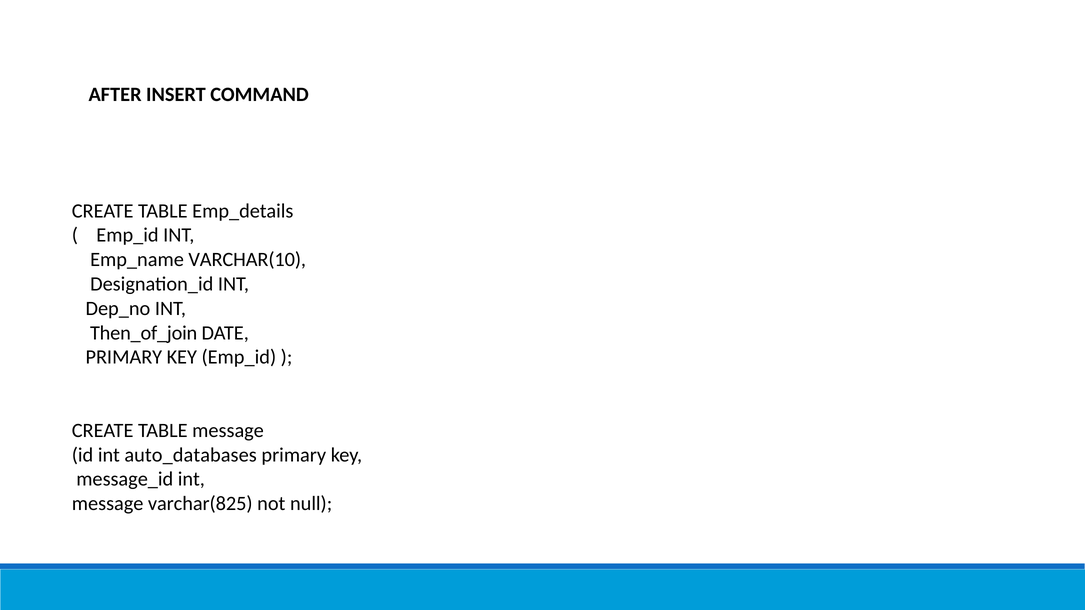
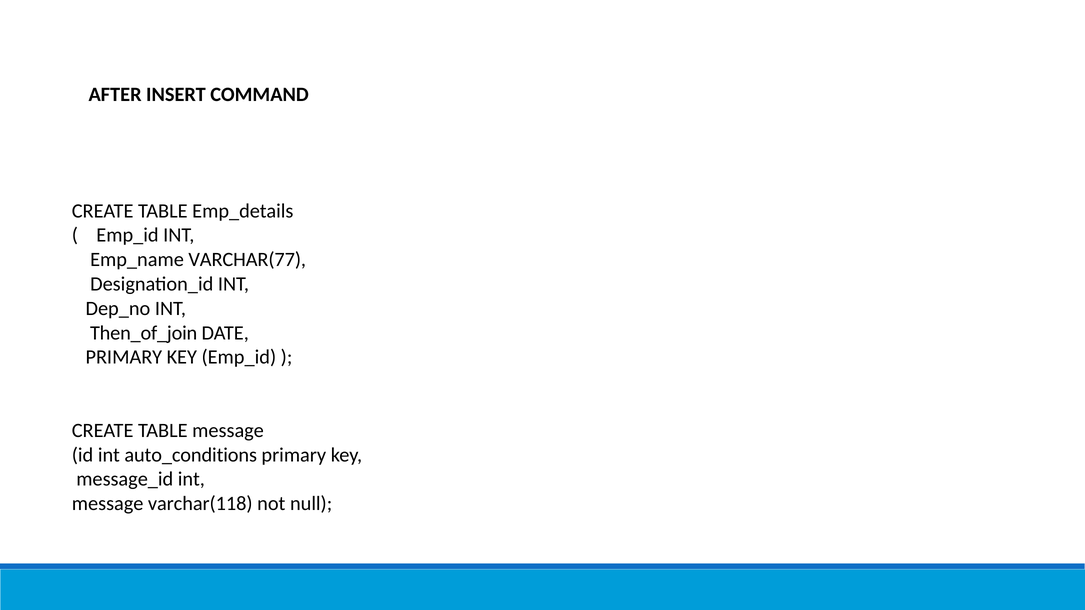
VARCHAR(10: VARCHAR(10 -> VARCHAR(77
auto_databases: auto_databases -> auto_conditions
varchar(825: varchar(825 -> varchar(118
